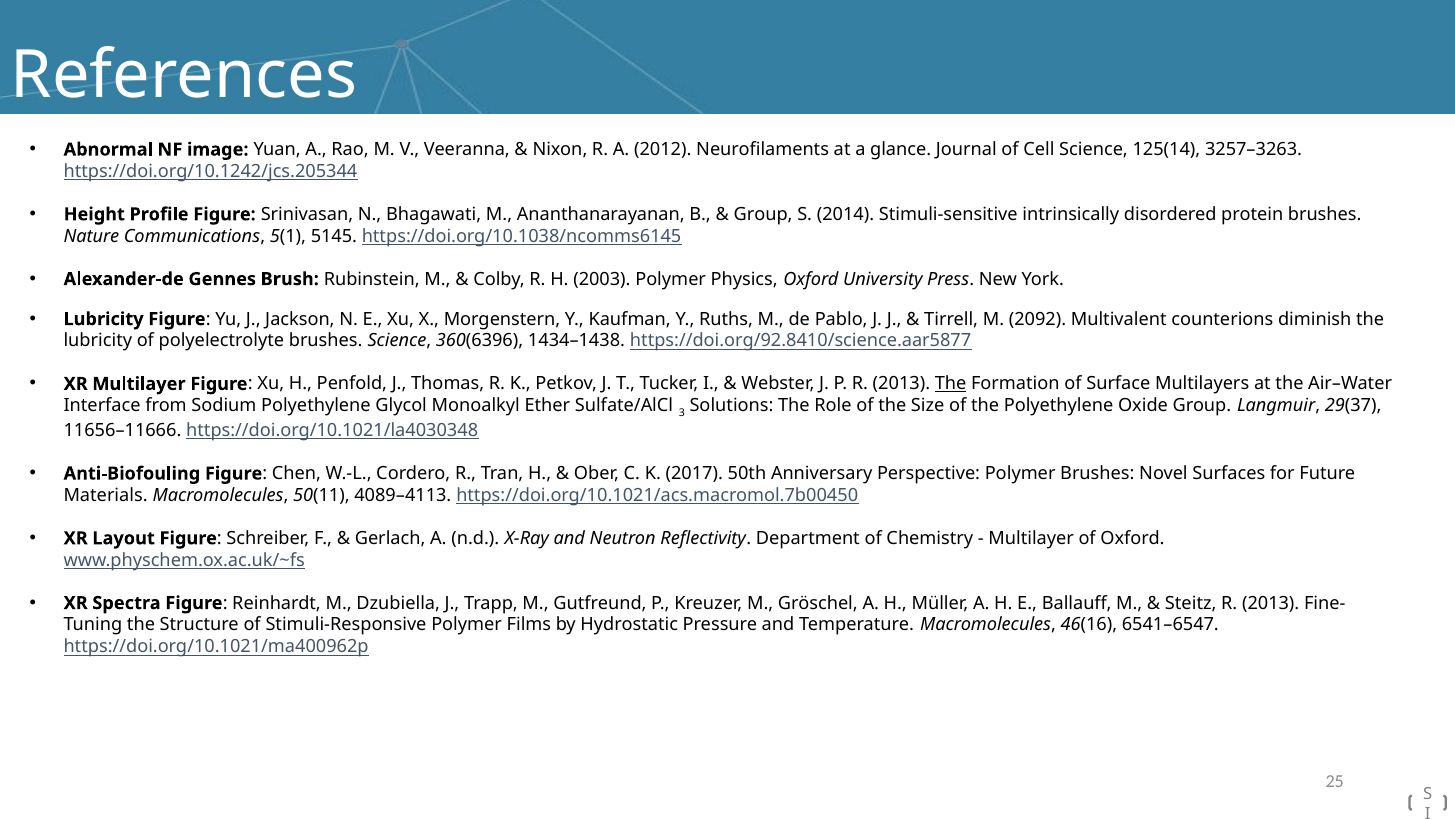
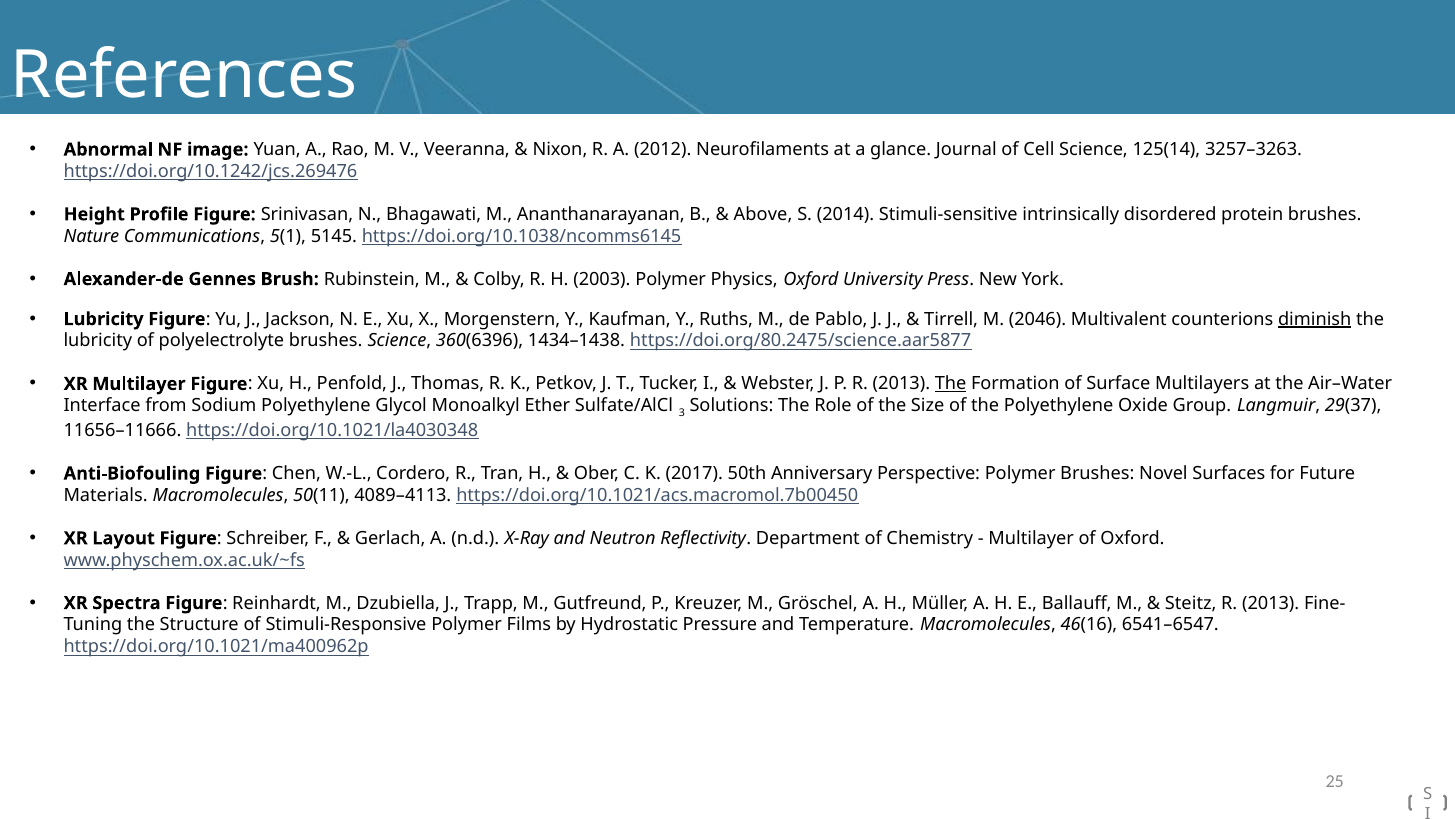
https://doi.org/10.1242/jcs.205344: https://doi.org/10.1242/jcs.205344 -> https://doi.org/10.1242/jcs.269476
Group at (763, 214): Group -> Above
2092: 2092 -> 2046
diminish underline: none -> present
https://doi.org/92.8410/science.aar5877: https://doi.org/92.8410/science.aar5877 -> https://doi.org/80.2475/science.aar5877
